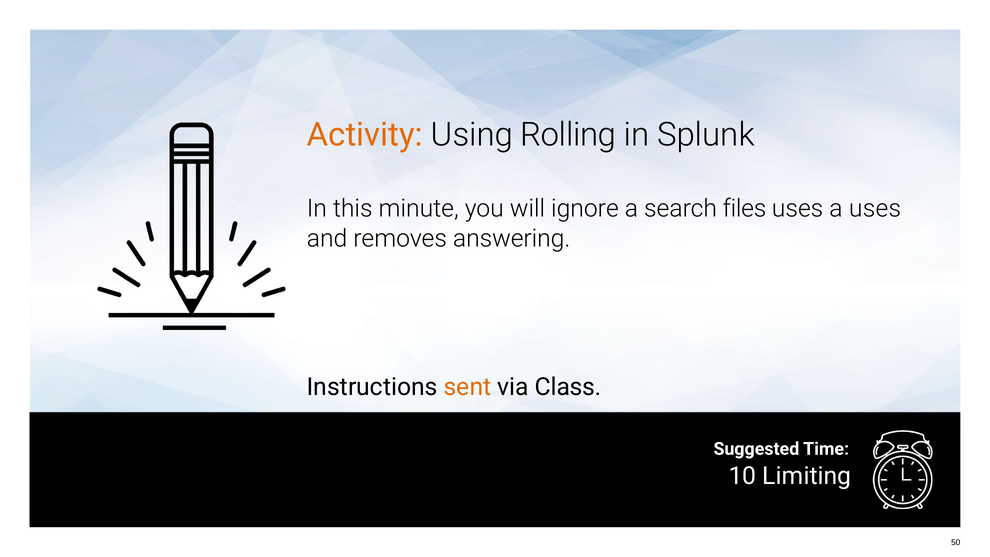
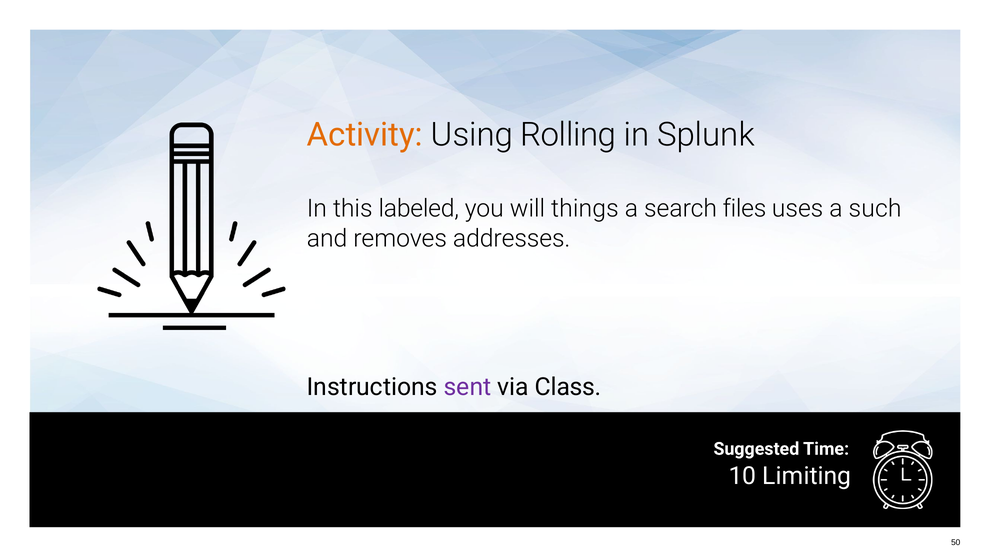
minute: minute -> labeled
ignore: ignore -> things
a uses: uses -> such
answering: answering -> addresses
sent colour: orange -> purple
